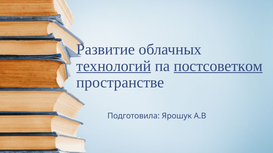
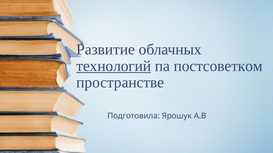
постсоветком underline: present -> none
